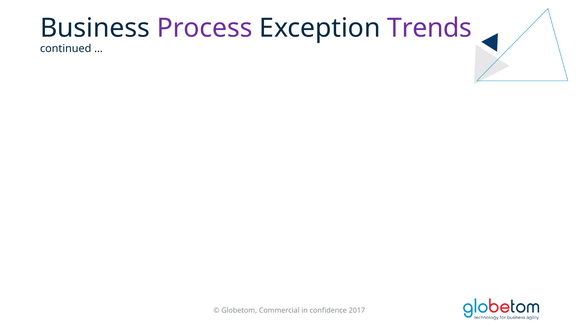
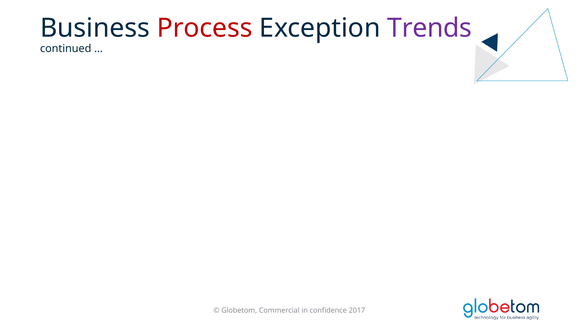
Process colour: purple -> red
